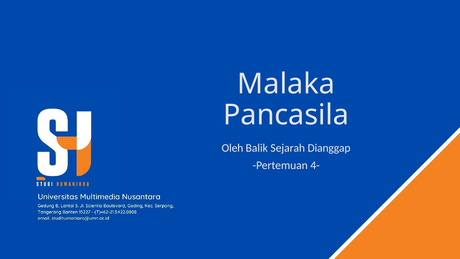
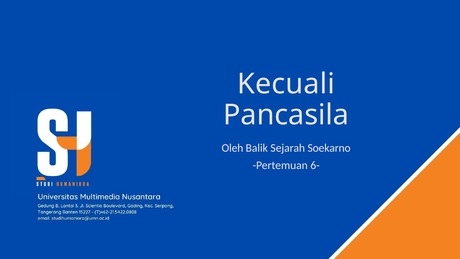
Malaka: Malaka -> Kecuali
Dianggap: Dianggap -> Soekarno
4-: 4- -> 6-
